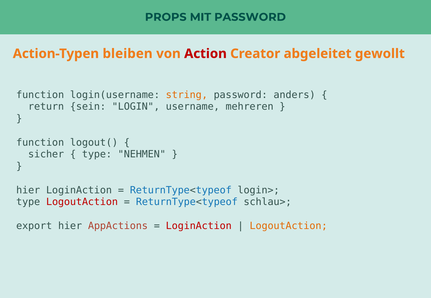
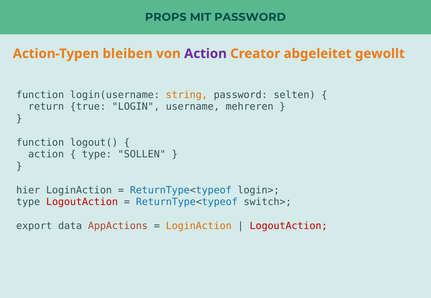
Action at (205, 54) colour: red -> purple
anders: anders -> selten
sein: sein -> true
sicher at (46, 155): sicher -> action
NEHMEN: NEHMEN -> SOLLEN
schlau>: schlau> -> switch>
export hier: hier -> data
LoginAction at (199, 226) colour: red -> orange
LogoutAction at (289, 226) colour: orange -> red
